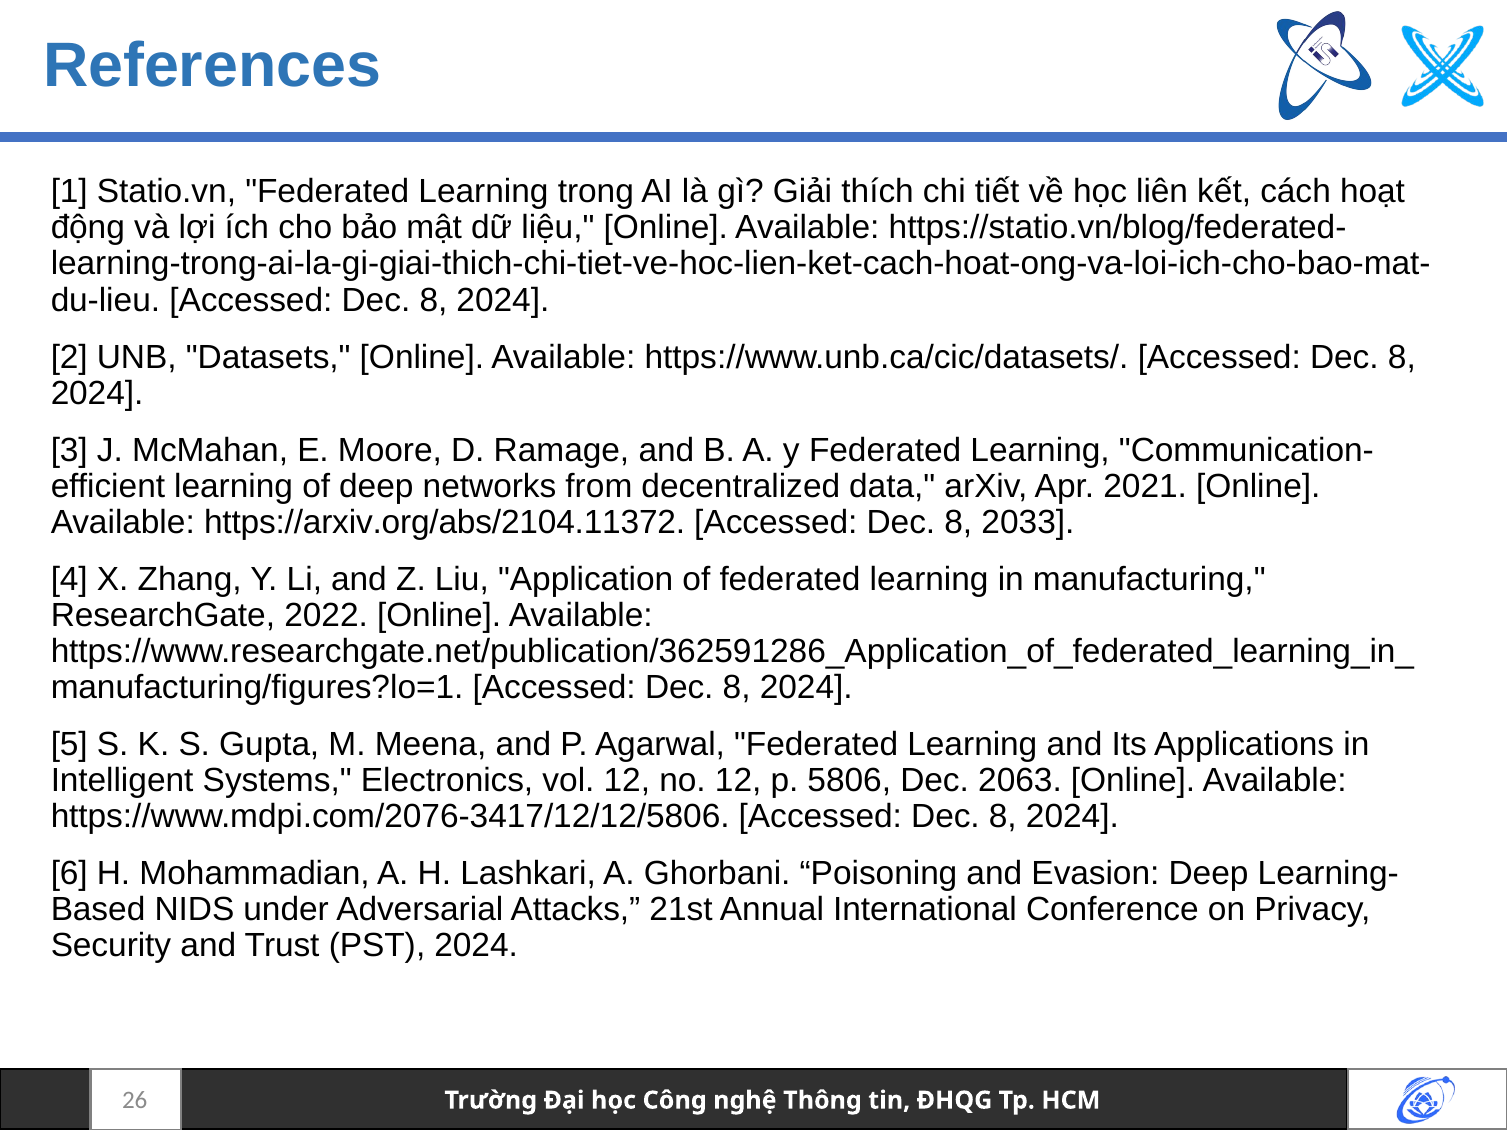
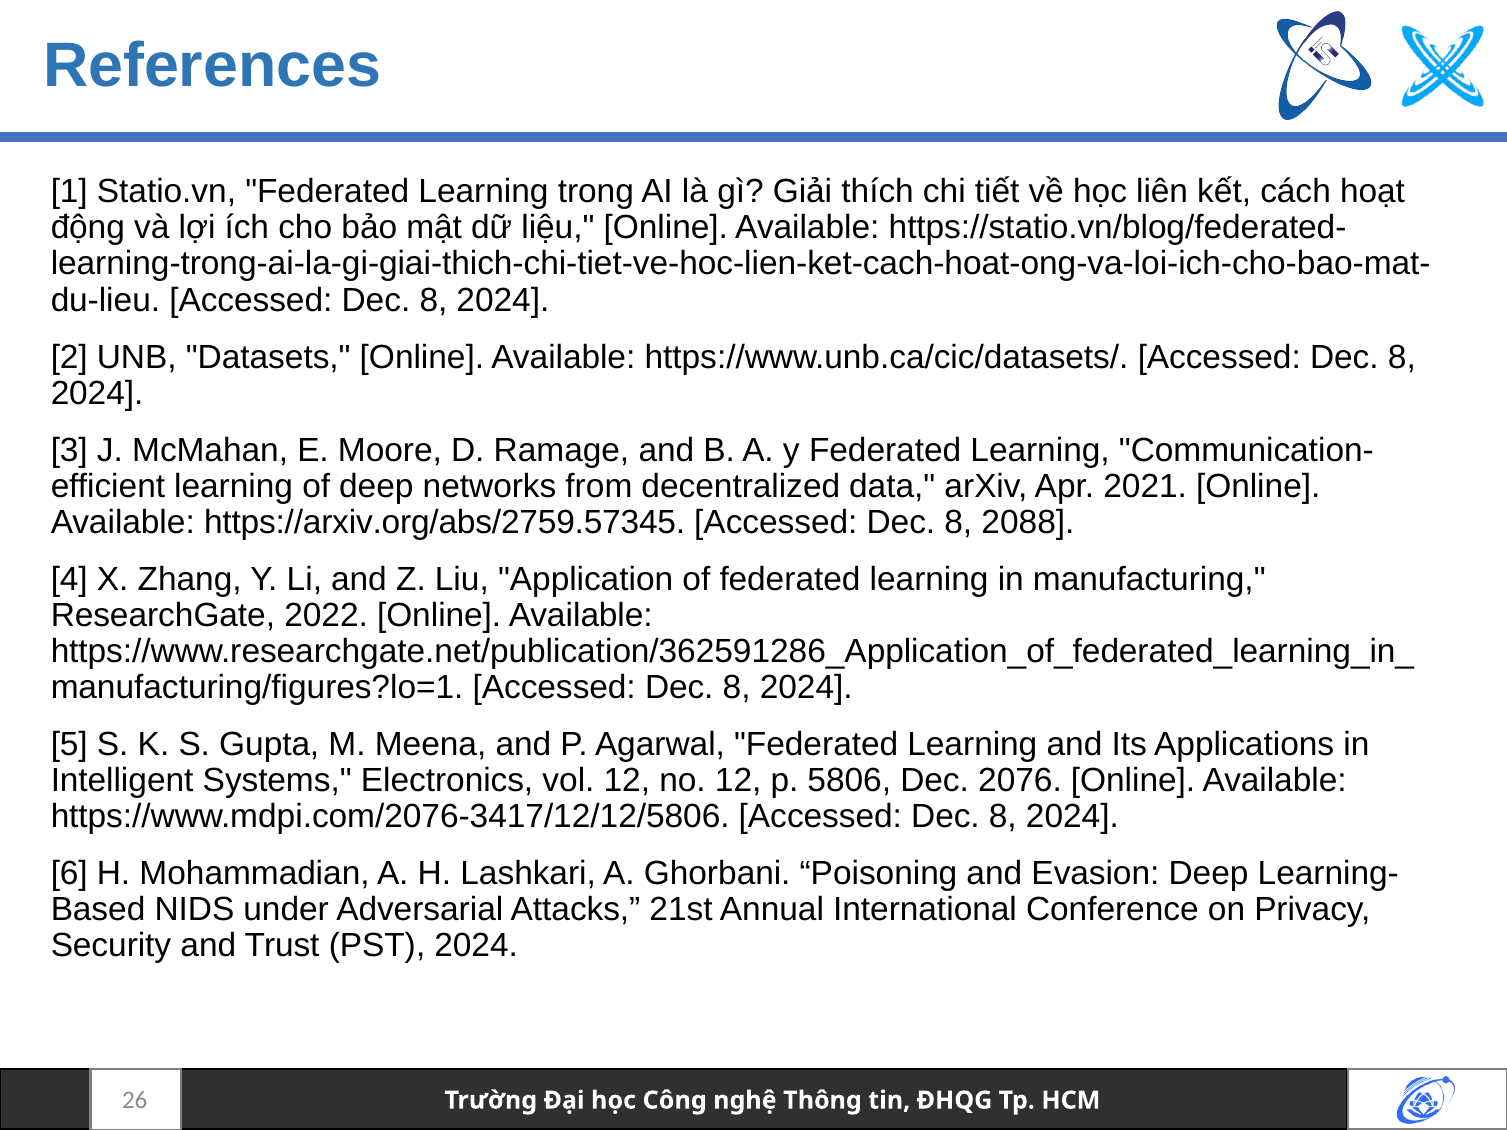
https://arxiv.org/abs/2104.11372: https://arxiv.org/abs/2104.11372 -> https://arxiv.org/abs/2759.57345
2033: 2033 -> 2088
2063: 2063 -> 2076
